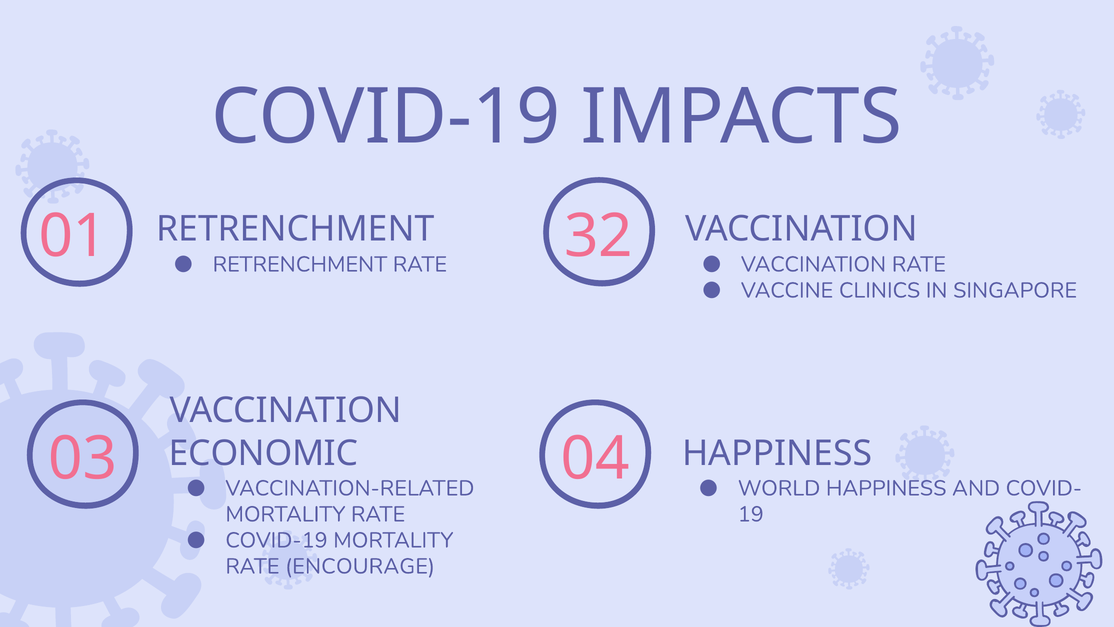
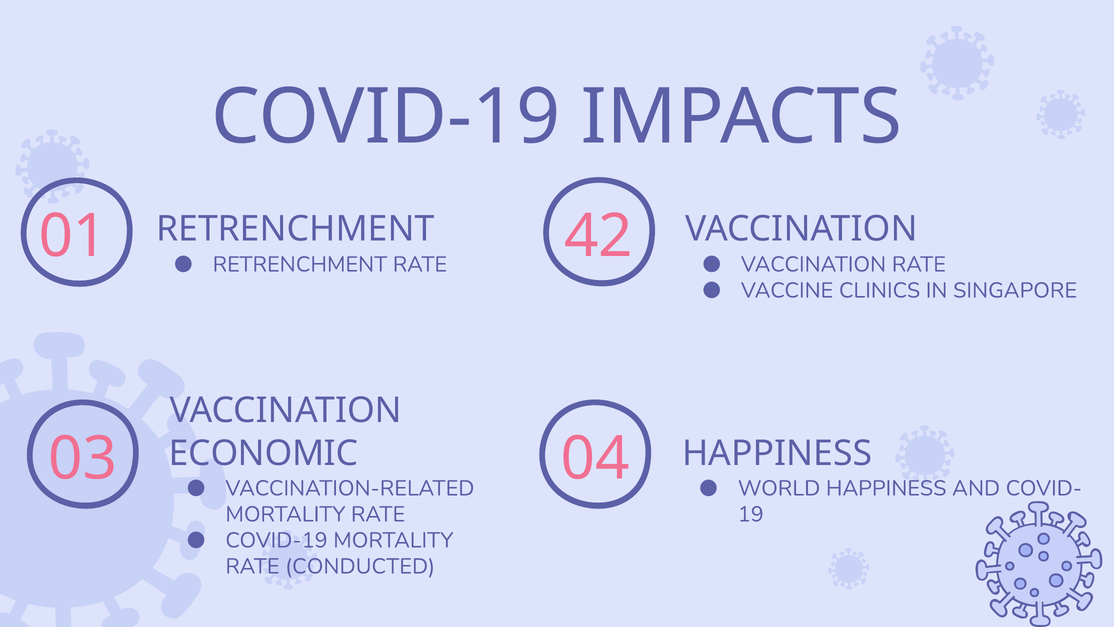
32: 32 -> 42
ENCOURAGE: ENCOURAGE -> CONDUCTED
